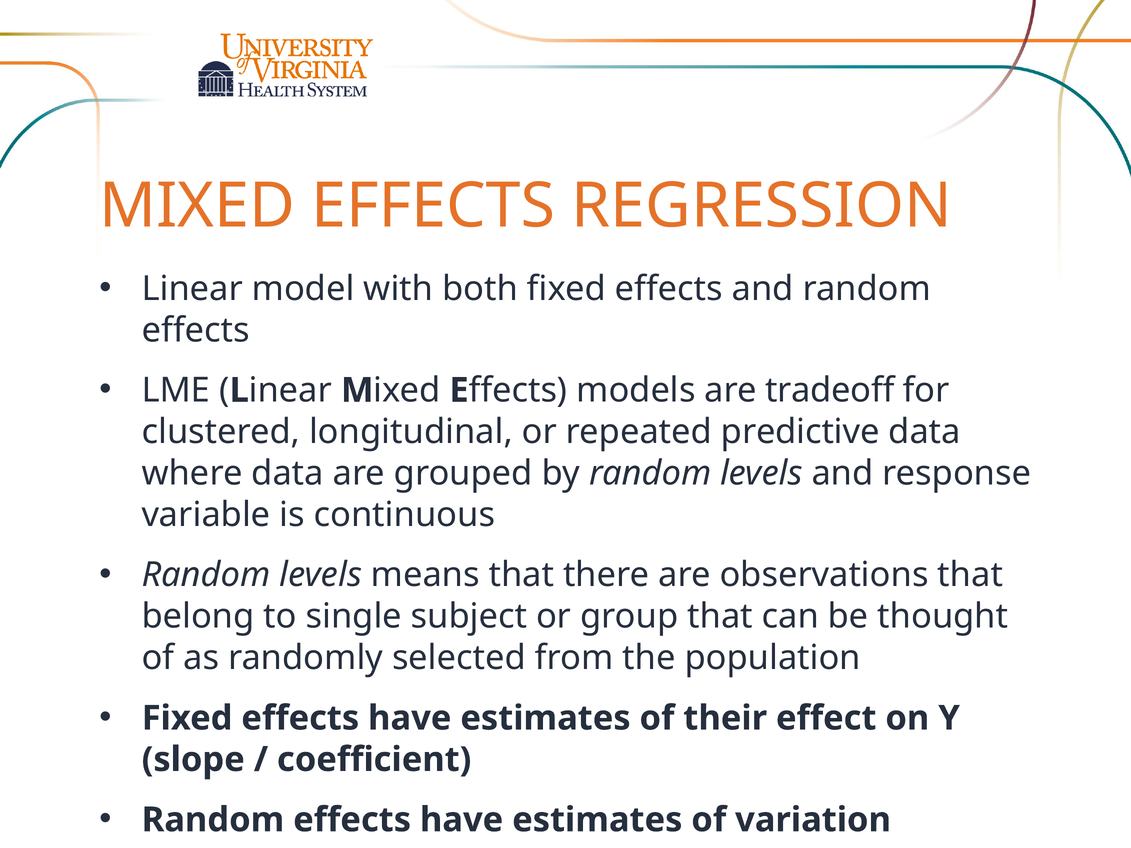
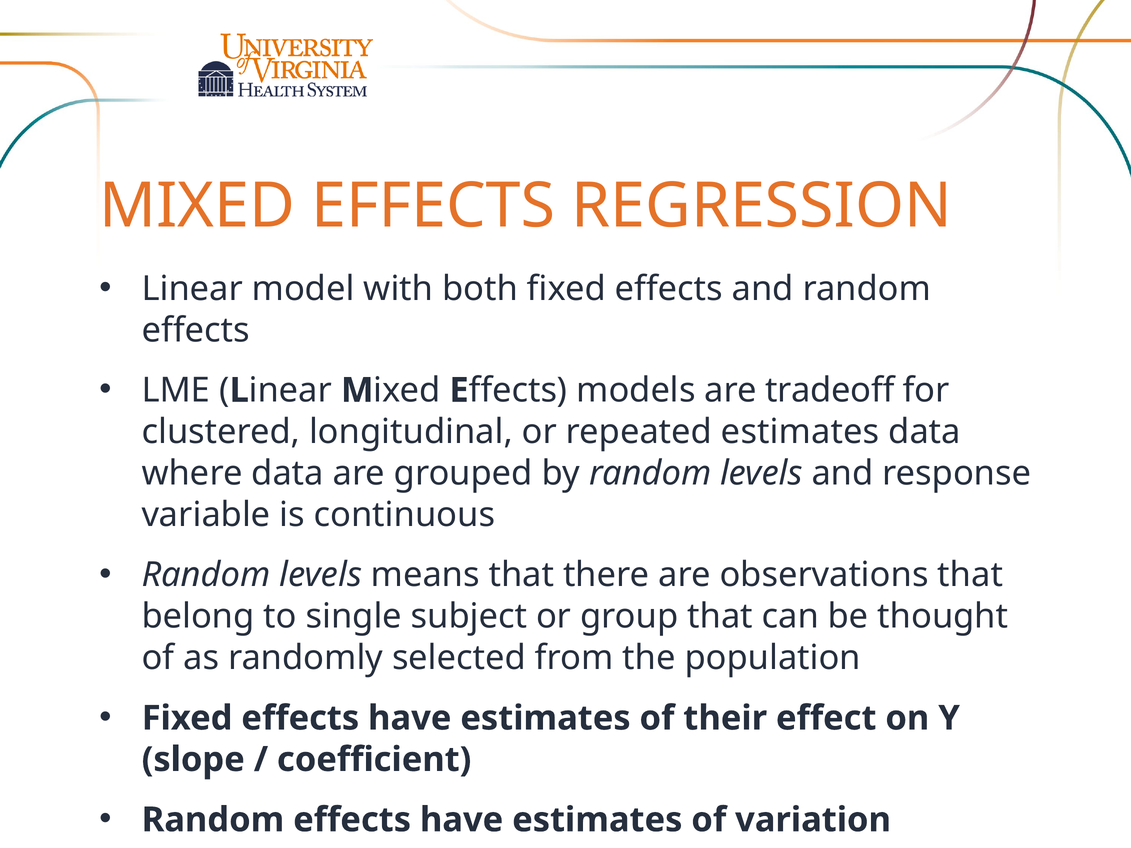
repeated predictive: predictive -> estimates
